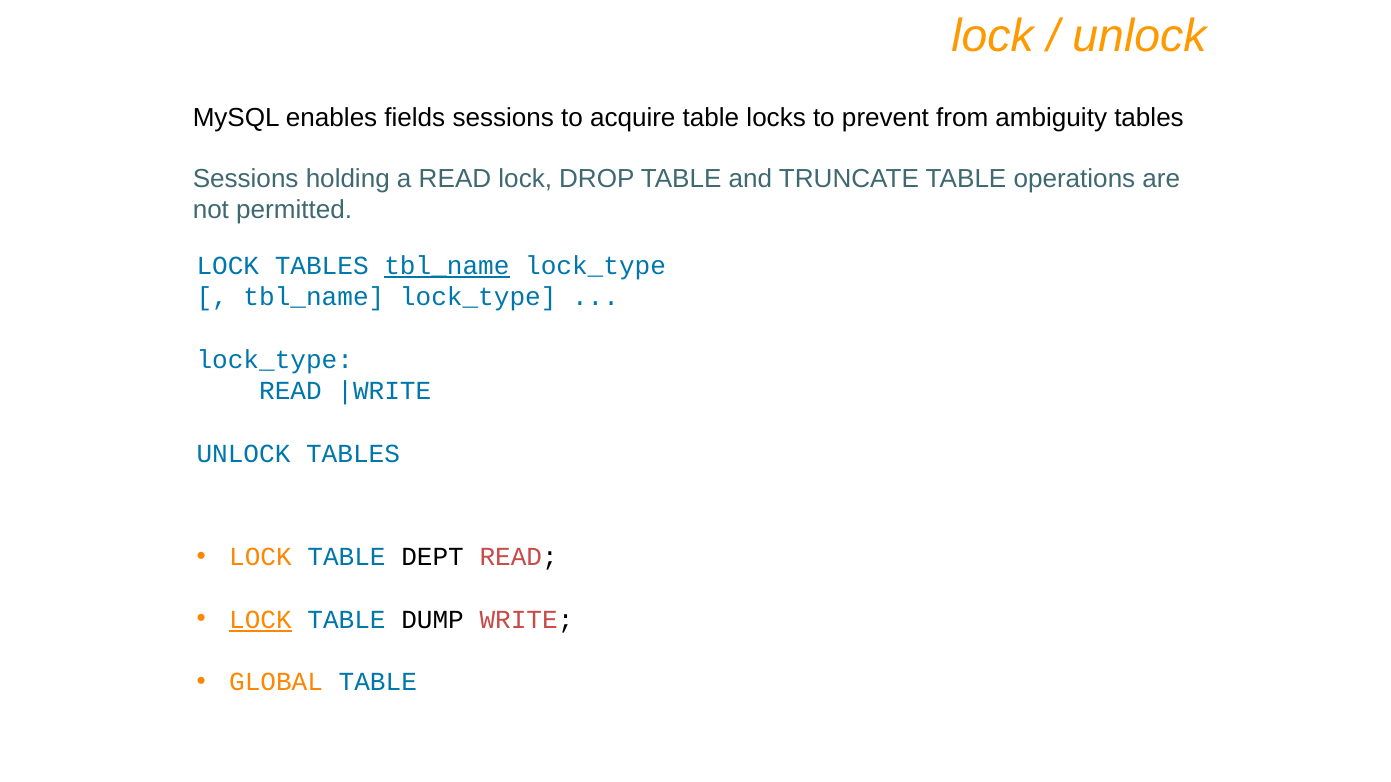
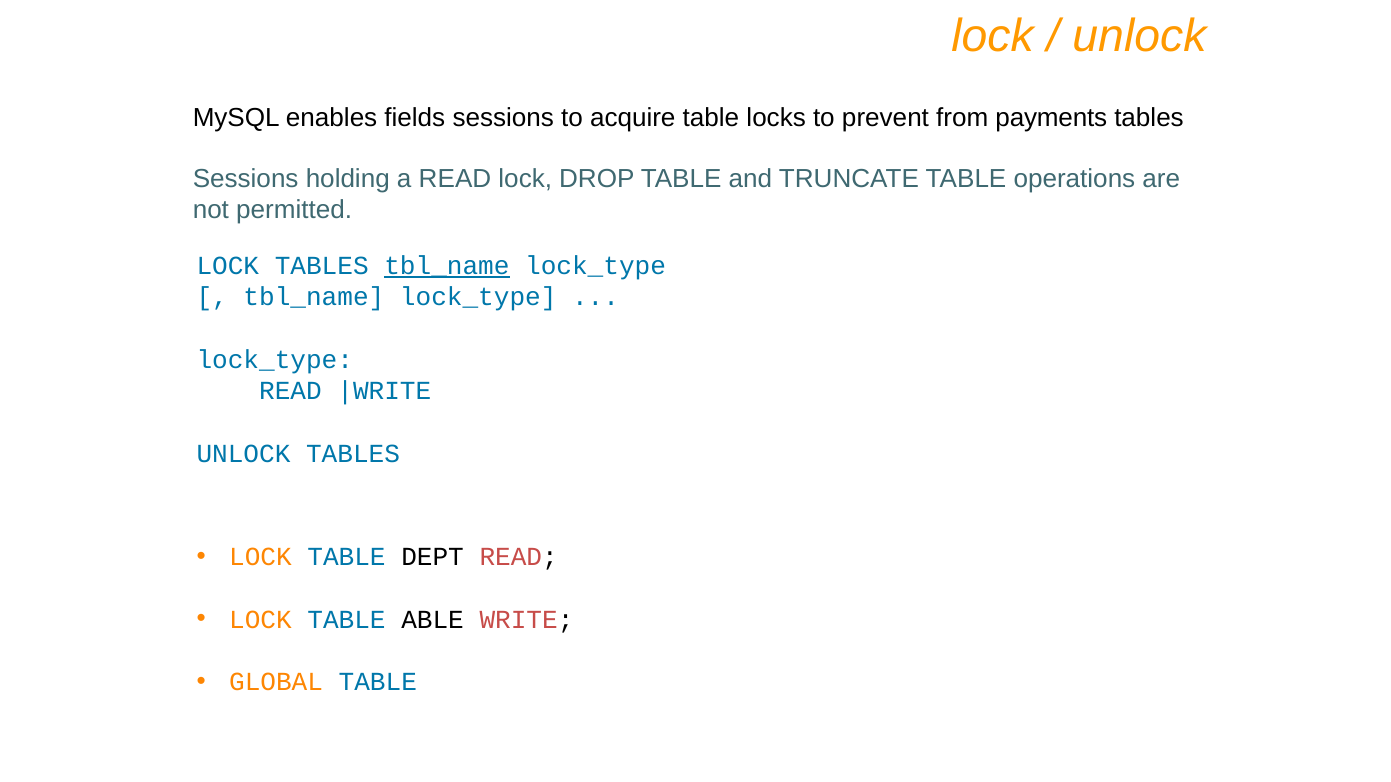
ambiguity: ambiguity -> payments
LOCK at (260, 620) underline: present -> none
DUMP: DUMP -> ABLE
